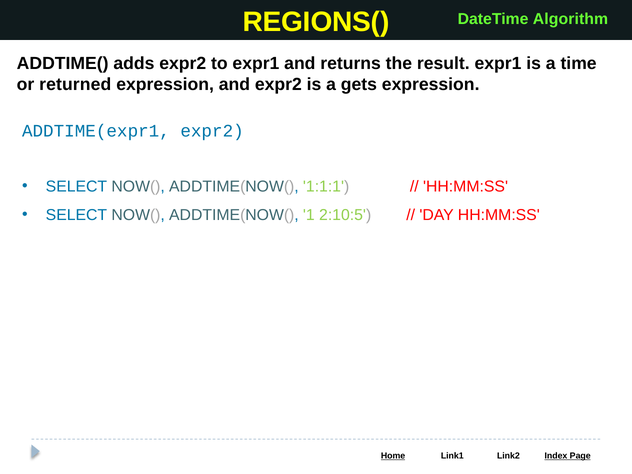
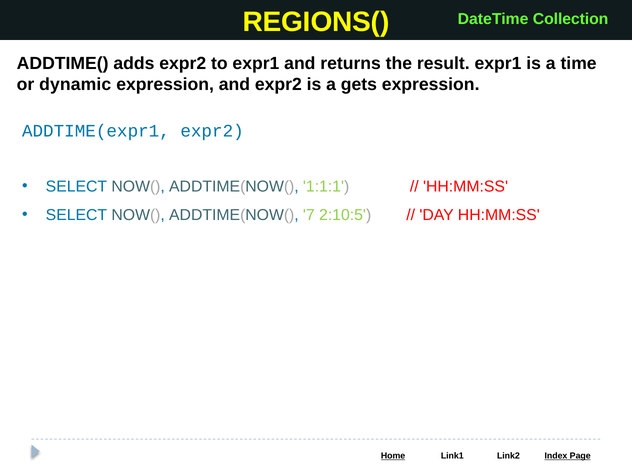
Algorithm: Algorithm -> Collection
returned: returned -> dynamic
1: 1 -> 7
